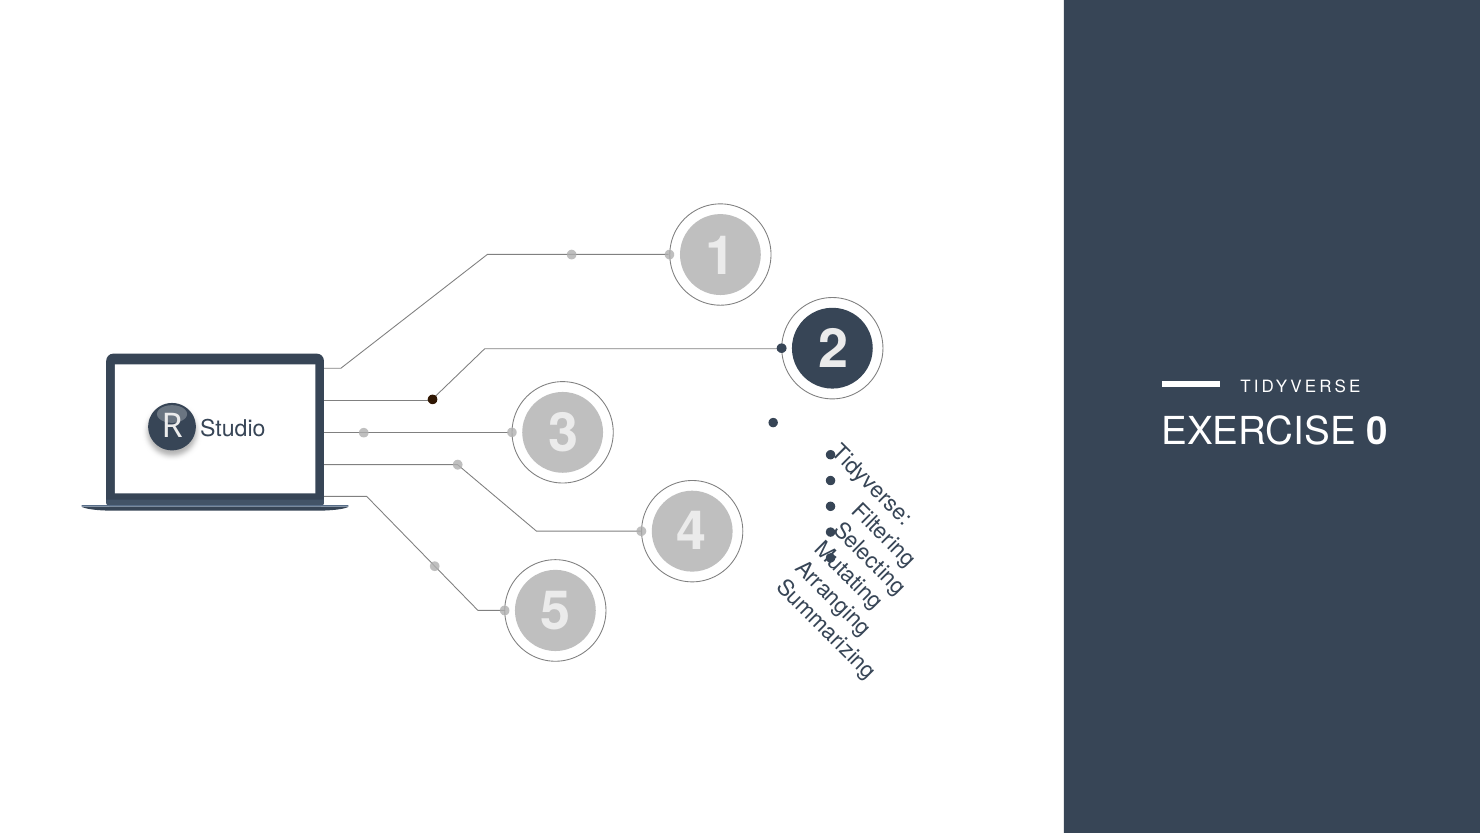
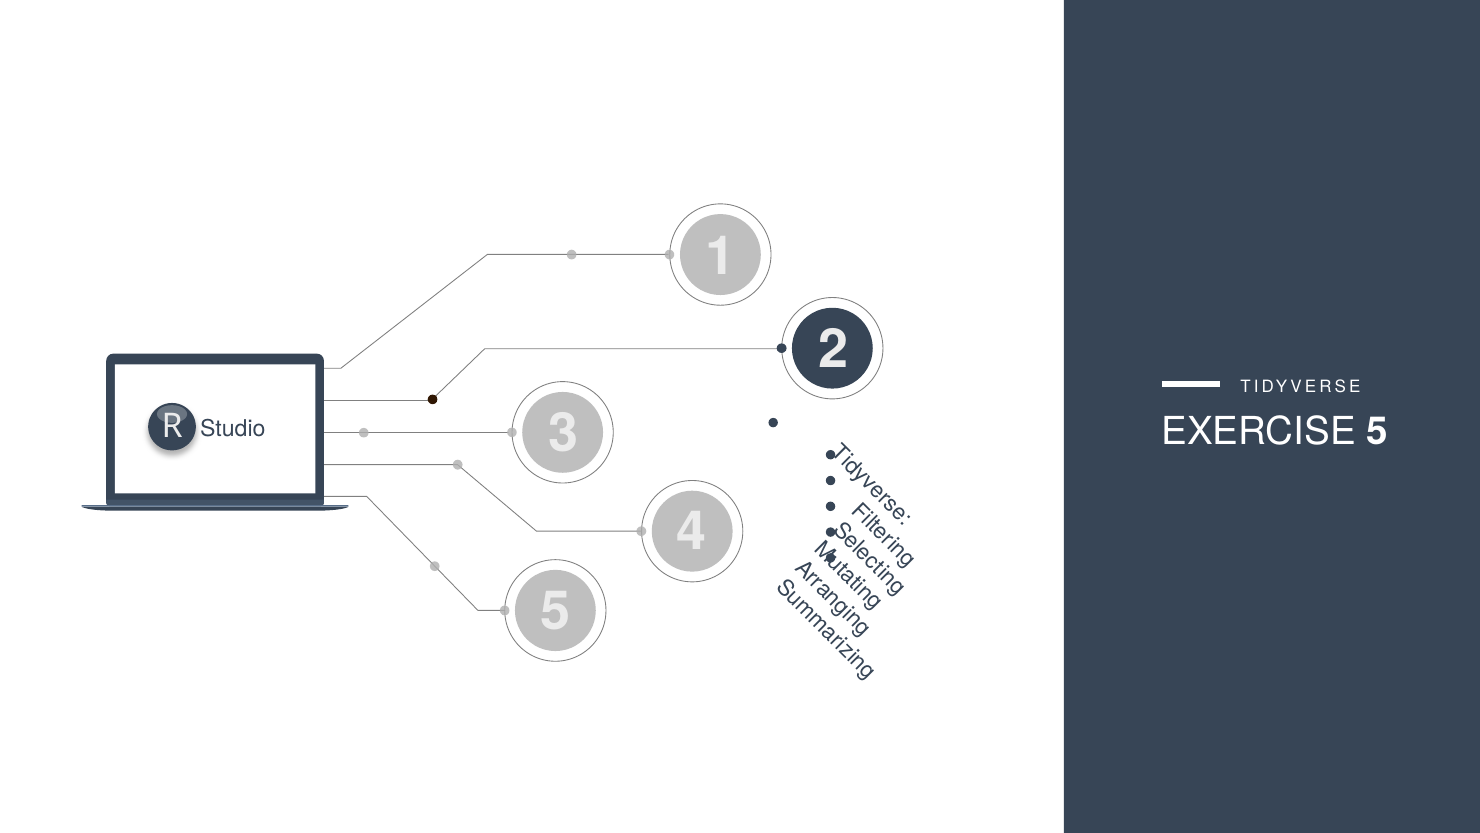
EXERCISE 0: 0 -> 5
